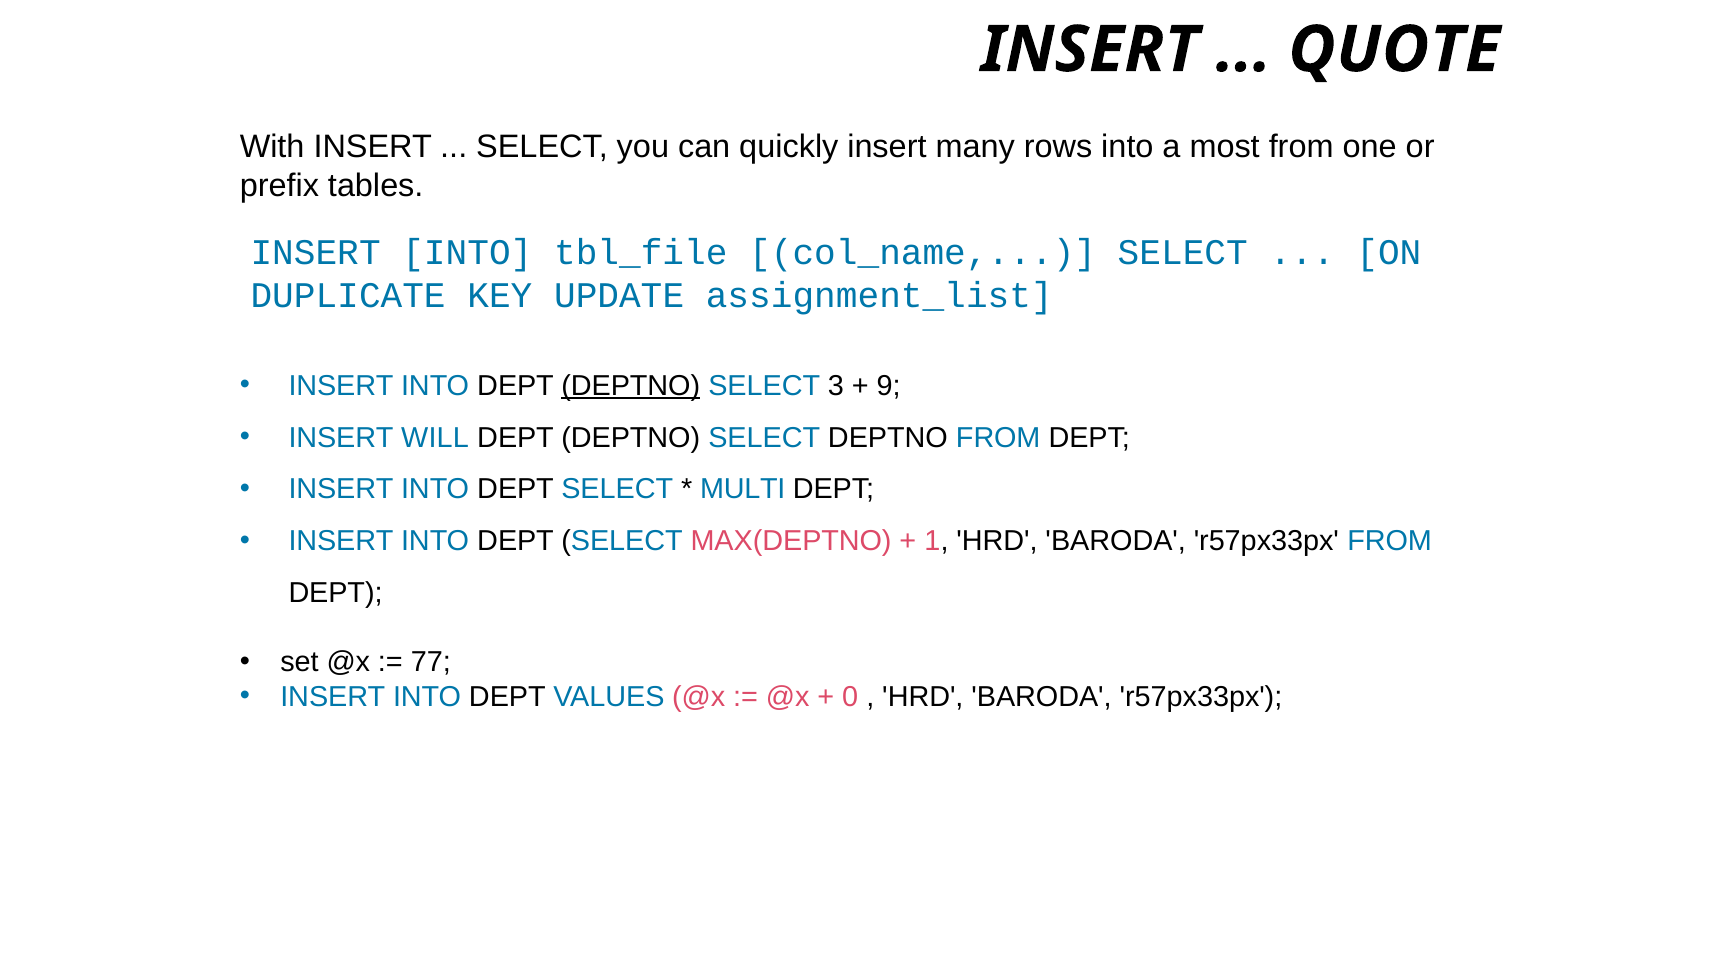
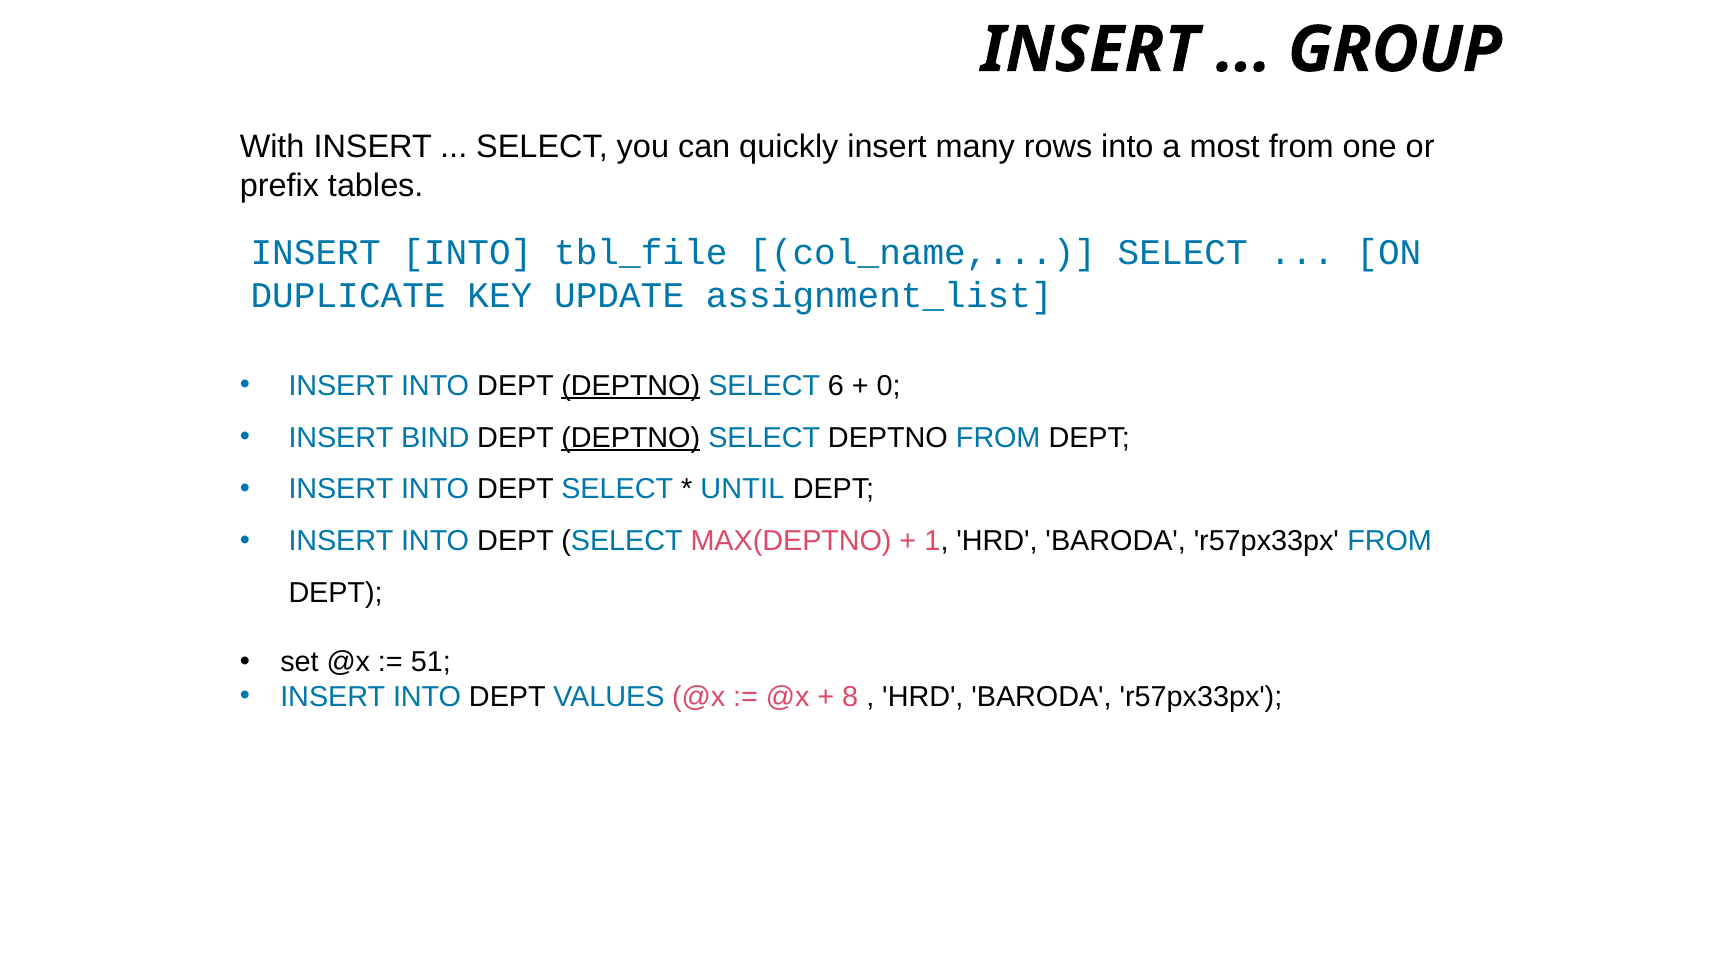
QUOTE: QUOTE -> GROUP
3: 3 -> 6
9: 9 -> 0
WILL: WILL -> BIND
DEPTNO at (631, 438) underline: none -> present
MULTI: MULTI -> UNTIL
77: 77 -> 51
0: 0 -> 8
